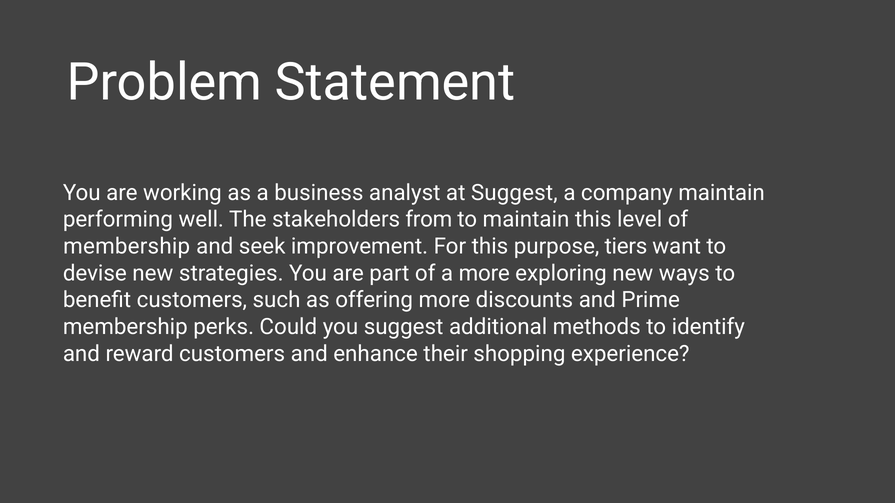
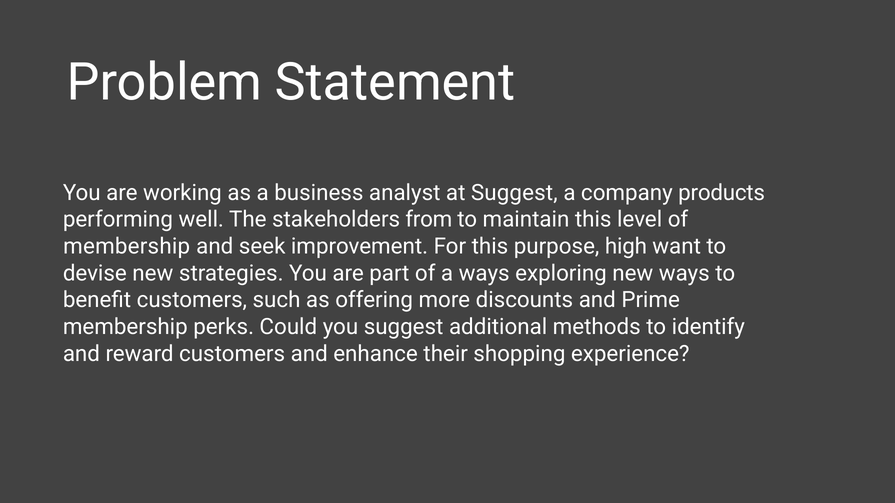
company maintain: maintain -> products
tiers: tiers -> high
a more: more -> ways
